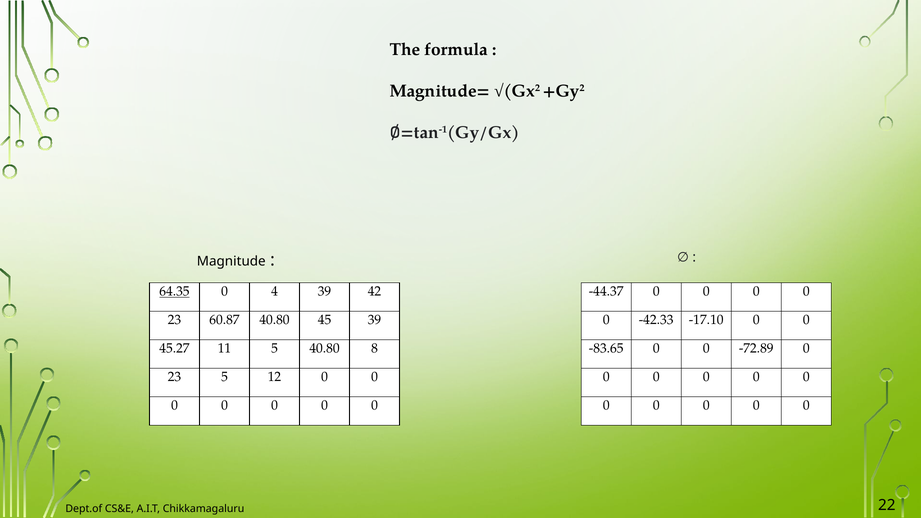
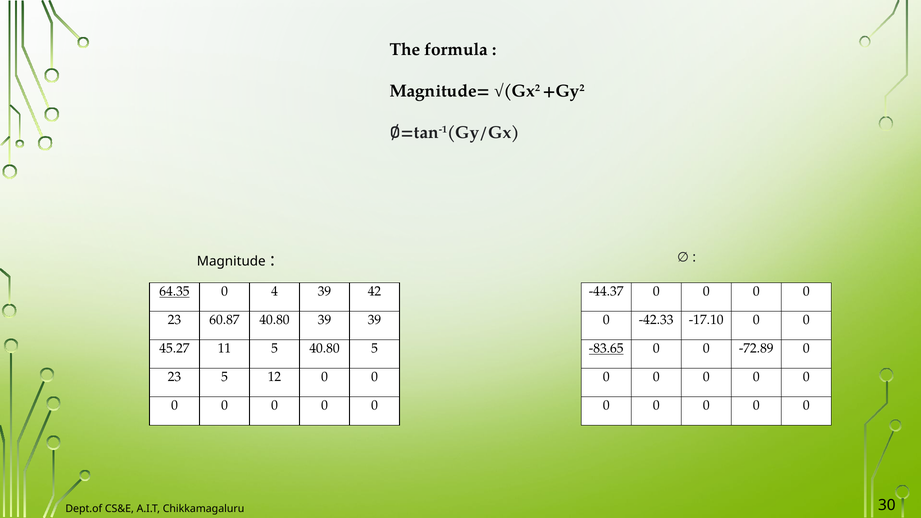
40.80 45: 45 -> 39
40.80 8: 8 -> 5
-83.65 underline: none -> present
22: 22 -> 30
